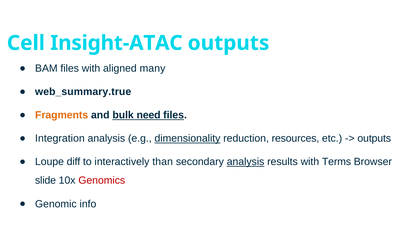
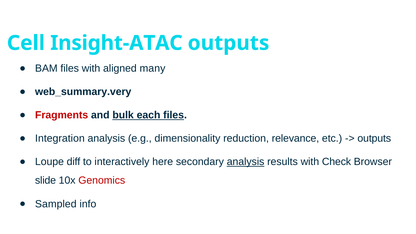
web_summary.true: web_summary.true -> web_summary.very
Fragments colour: orange -> red
need: need -> each
dimensionality underline: present -> none
resources: resources -> relevance
than: than -> here
Terms: Terms -> Check
Genomic: Genomic -> Sampled
